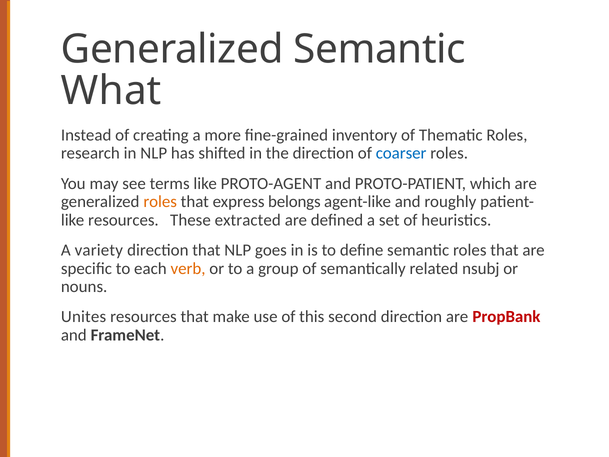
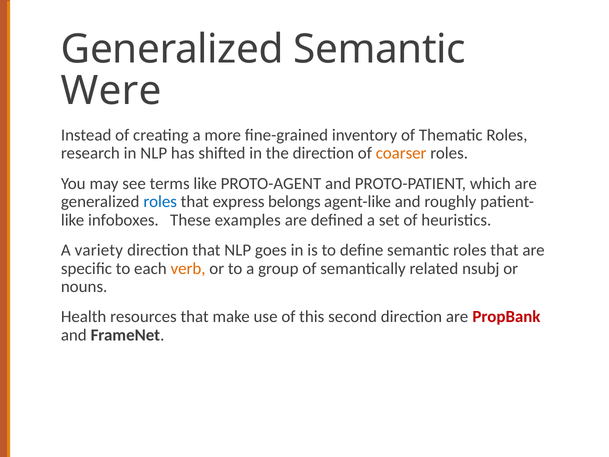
What: What -> Were
coarser colour: blue -> orange
roles at (160, 202) colour: orange -> blue
like resources: resources -> infoboxes
extracted: extracted -> examples
Unites: Unites -> Health
